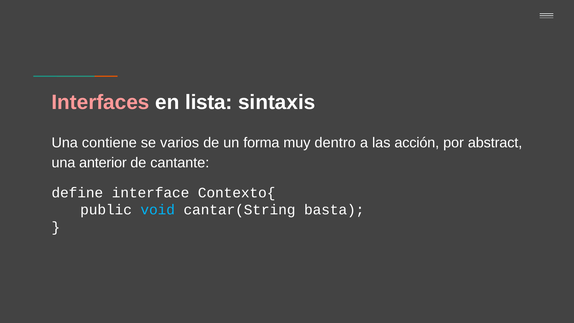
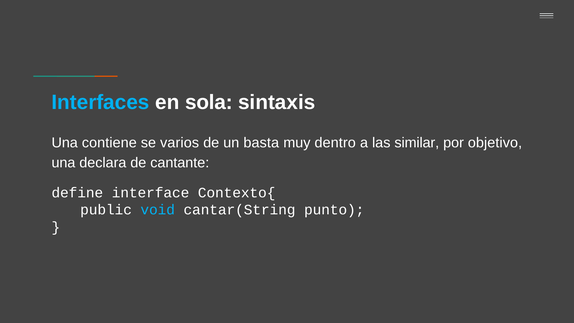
Interfaces colour: pink -> light blue
lista: lista -> sola
forma: forma -> basta
acción: acción -> similar
abstract: abstract -> objetivo
anterior: anterior -> declara
basta: basta -> punto
